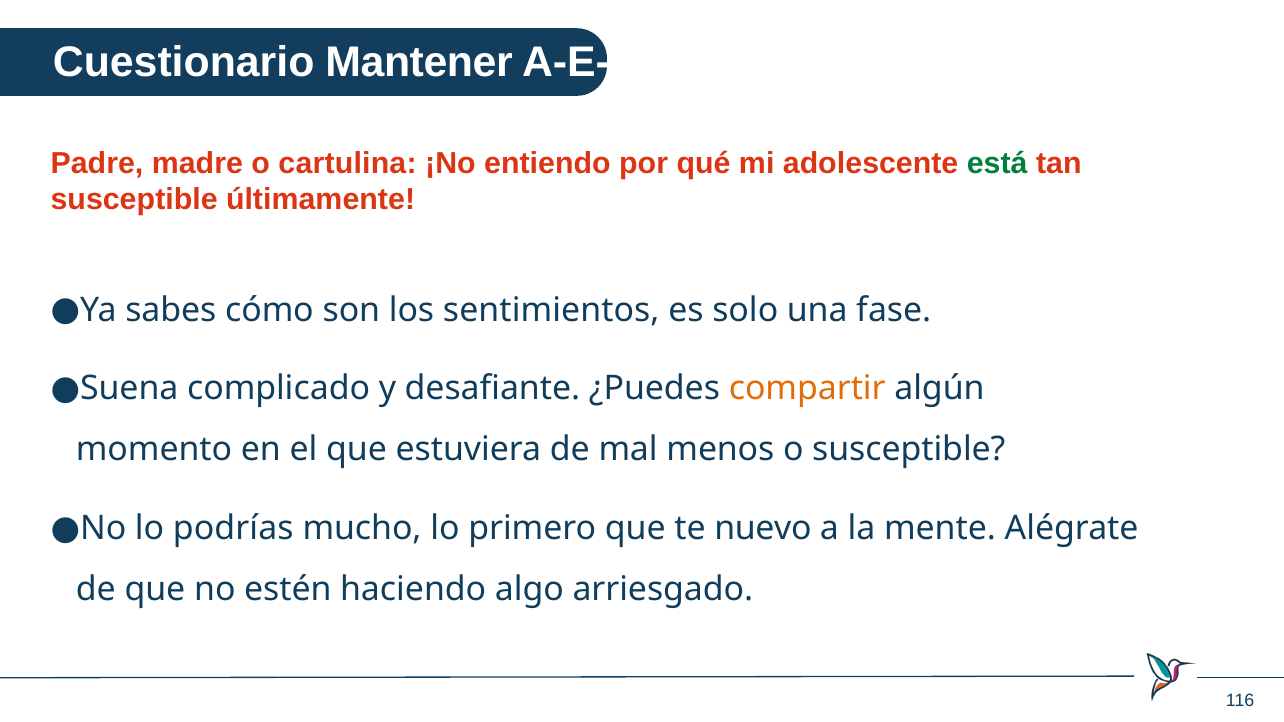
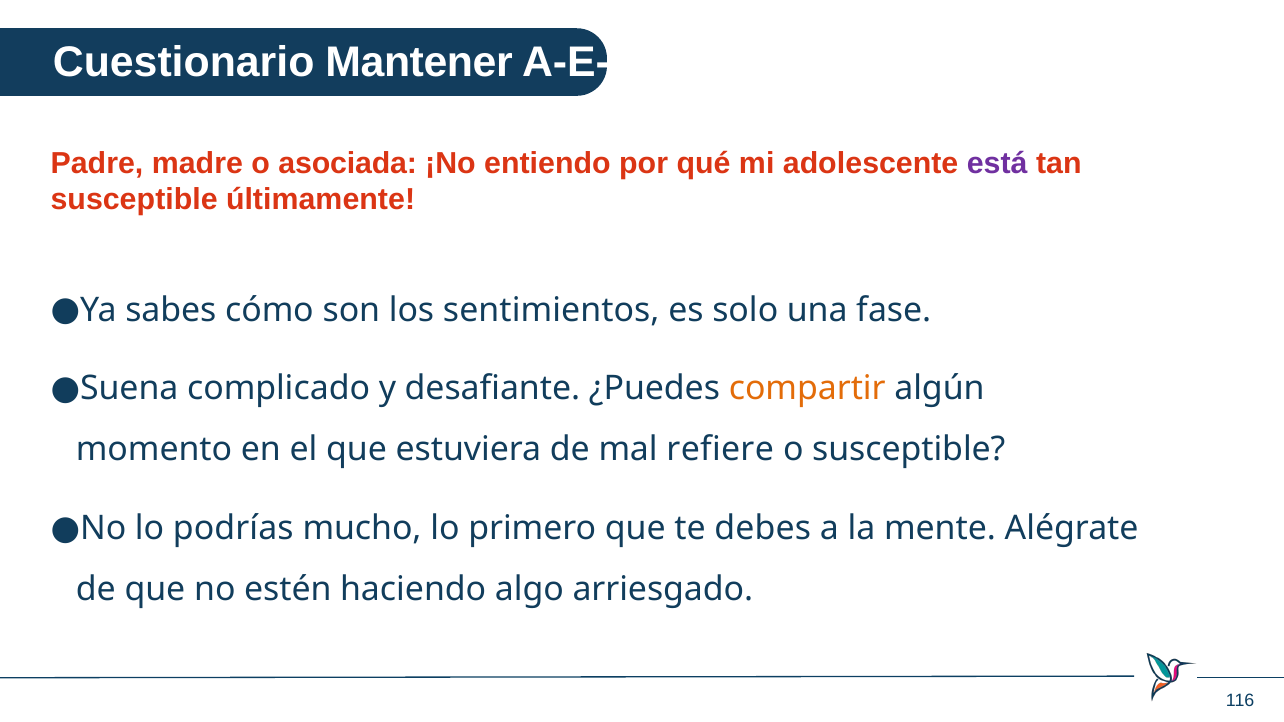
cartulina: cartulina -> asociada
está colour: green -> purple
menos: menos -> refiere
nuevo: nuevo -> debes
